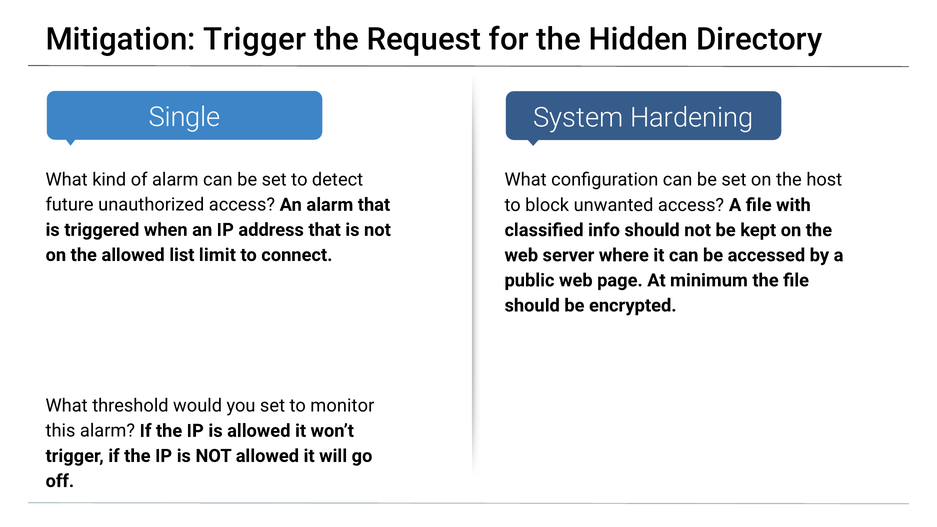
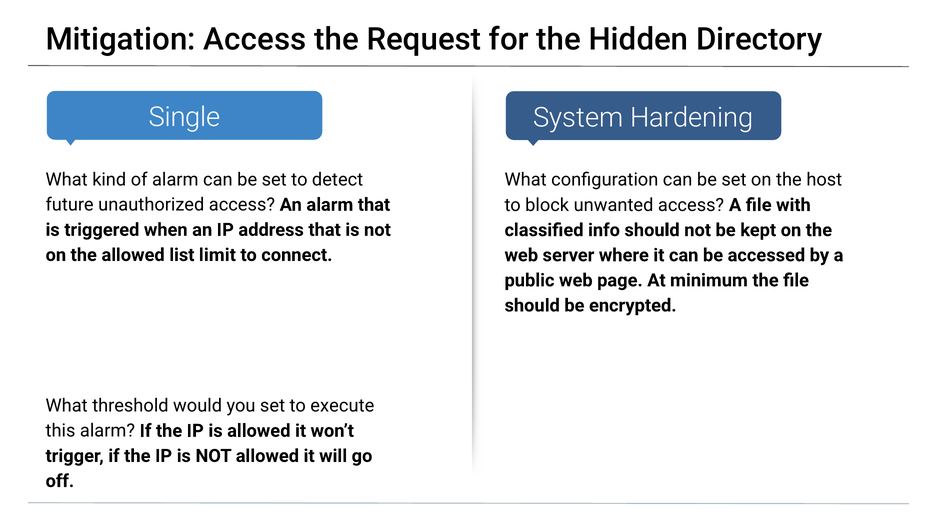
Mitigation Trigger: Trigger -> Access
monitor: monitor -> execute
